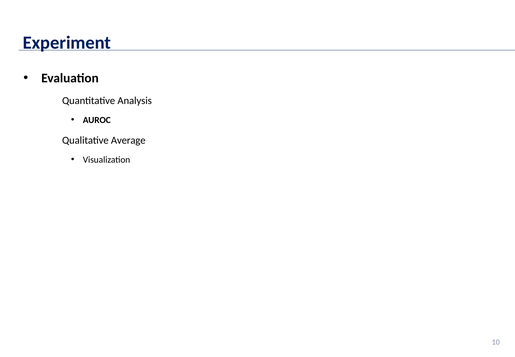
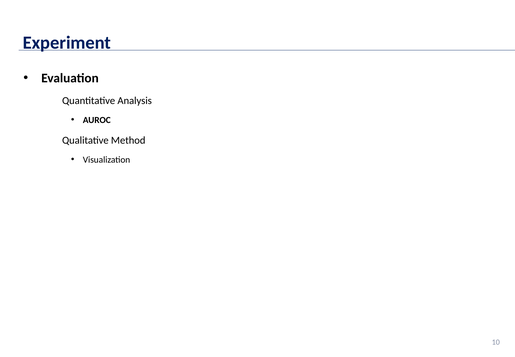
Average: Average -> Method
